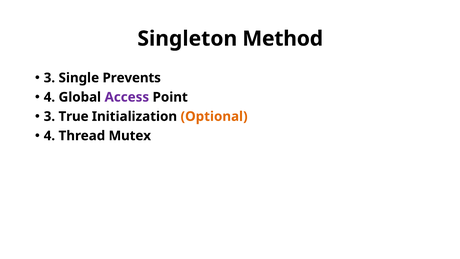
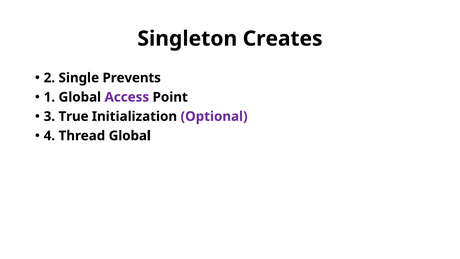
Method: Method -> Creates
3 at (49, 78): 3 -> 2
4 at (49, 97): 4 -> 1
Optional colour: orange -> purple
Thread Mutex: Mutex -> Global
